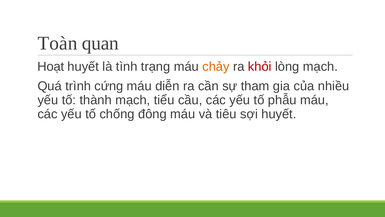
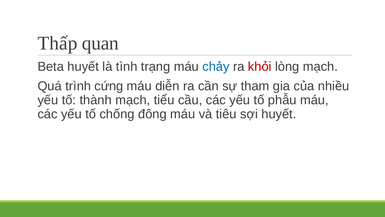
Toàn: Toàn -> Thấp
Hoạt: Hoạt -> Beta
chảy colour: orange -> blue
